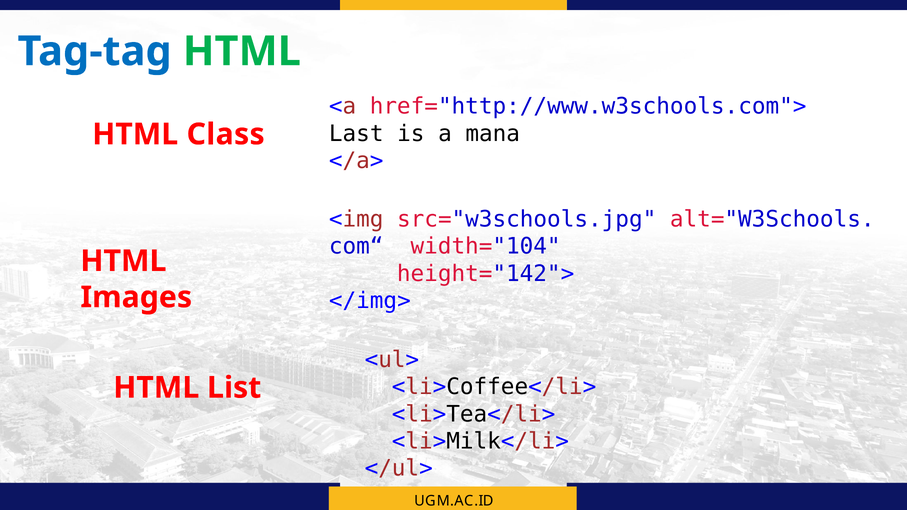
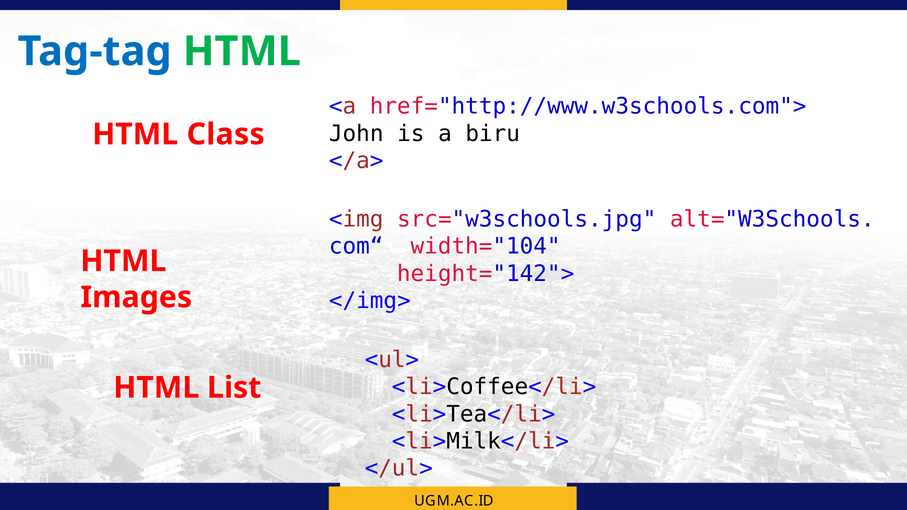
Last: Last -> John
mana: mana -> biru
